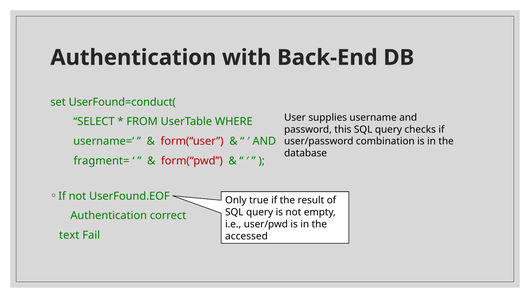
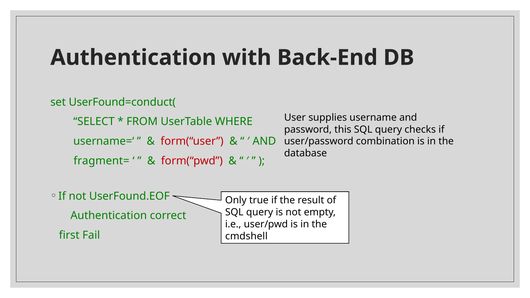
text: text -> first
accessed: accessed -> cmdshell
